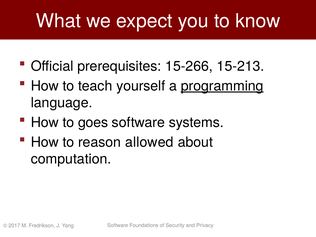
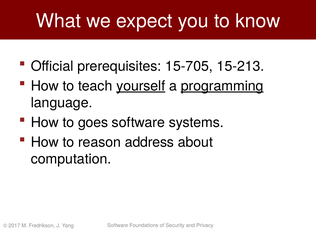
15-266: 15-266 -> 15-705
yourself underline: none -> present
allowed: allowed -> address
